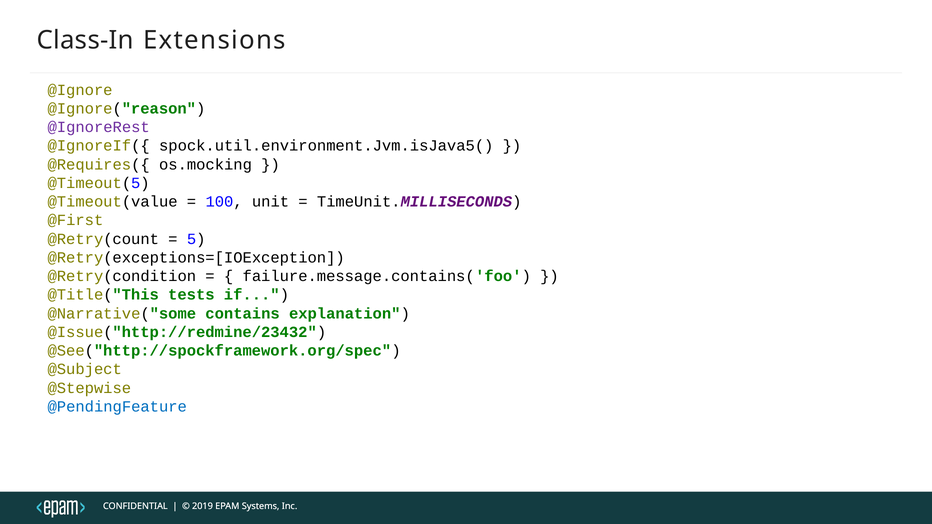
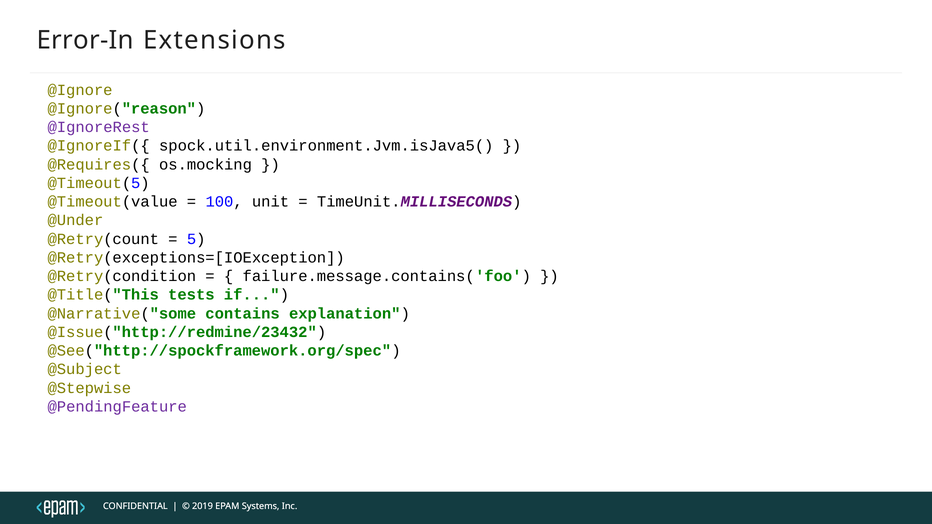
Class-In: Class-In -> Error-In
@First: @First -> @Under
@PendingFeature colour: blue -> purple
